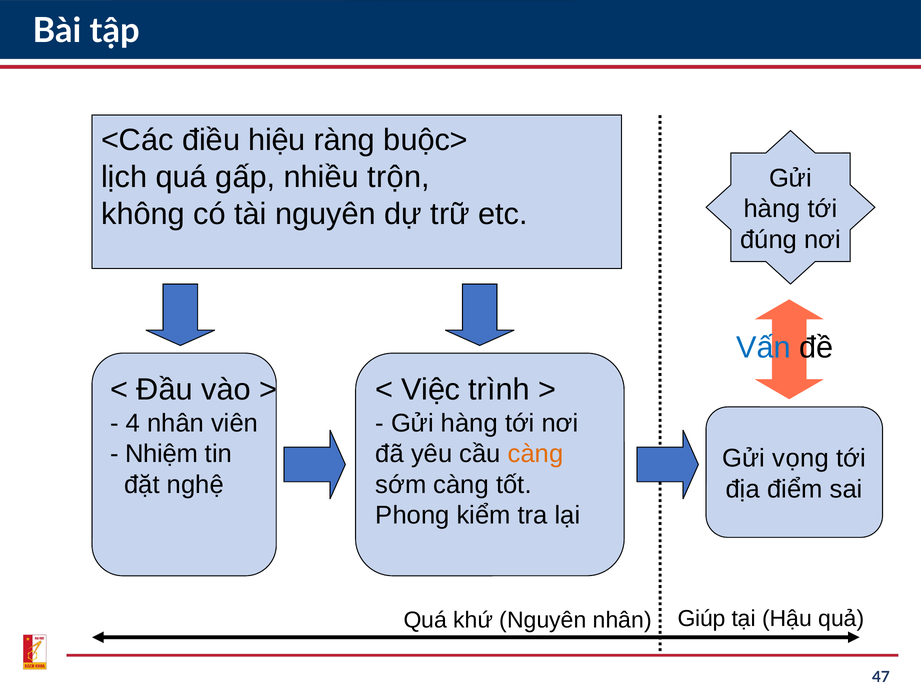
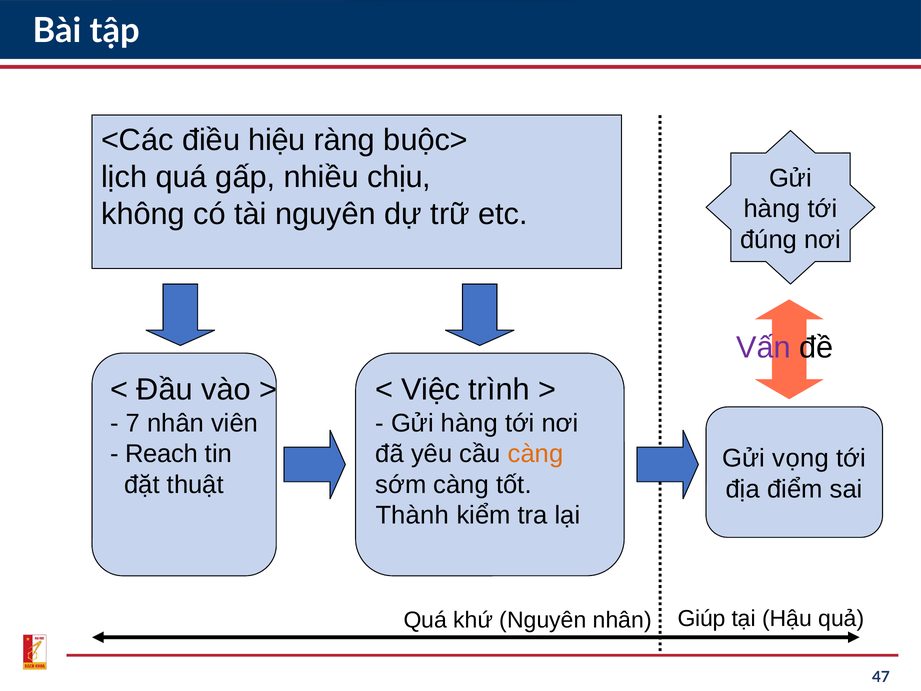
trộn: trộn -> chịu
Vấn colour: blue -> purple
4: 4 -> 7
Nhiệm: Nhiệm -> Reach
nghệ: nghệ -> thuật
Phong: Phong -> Thành
